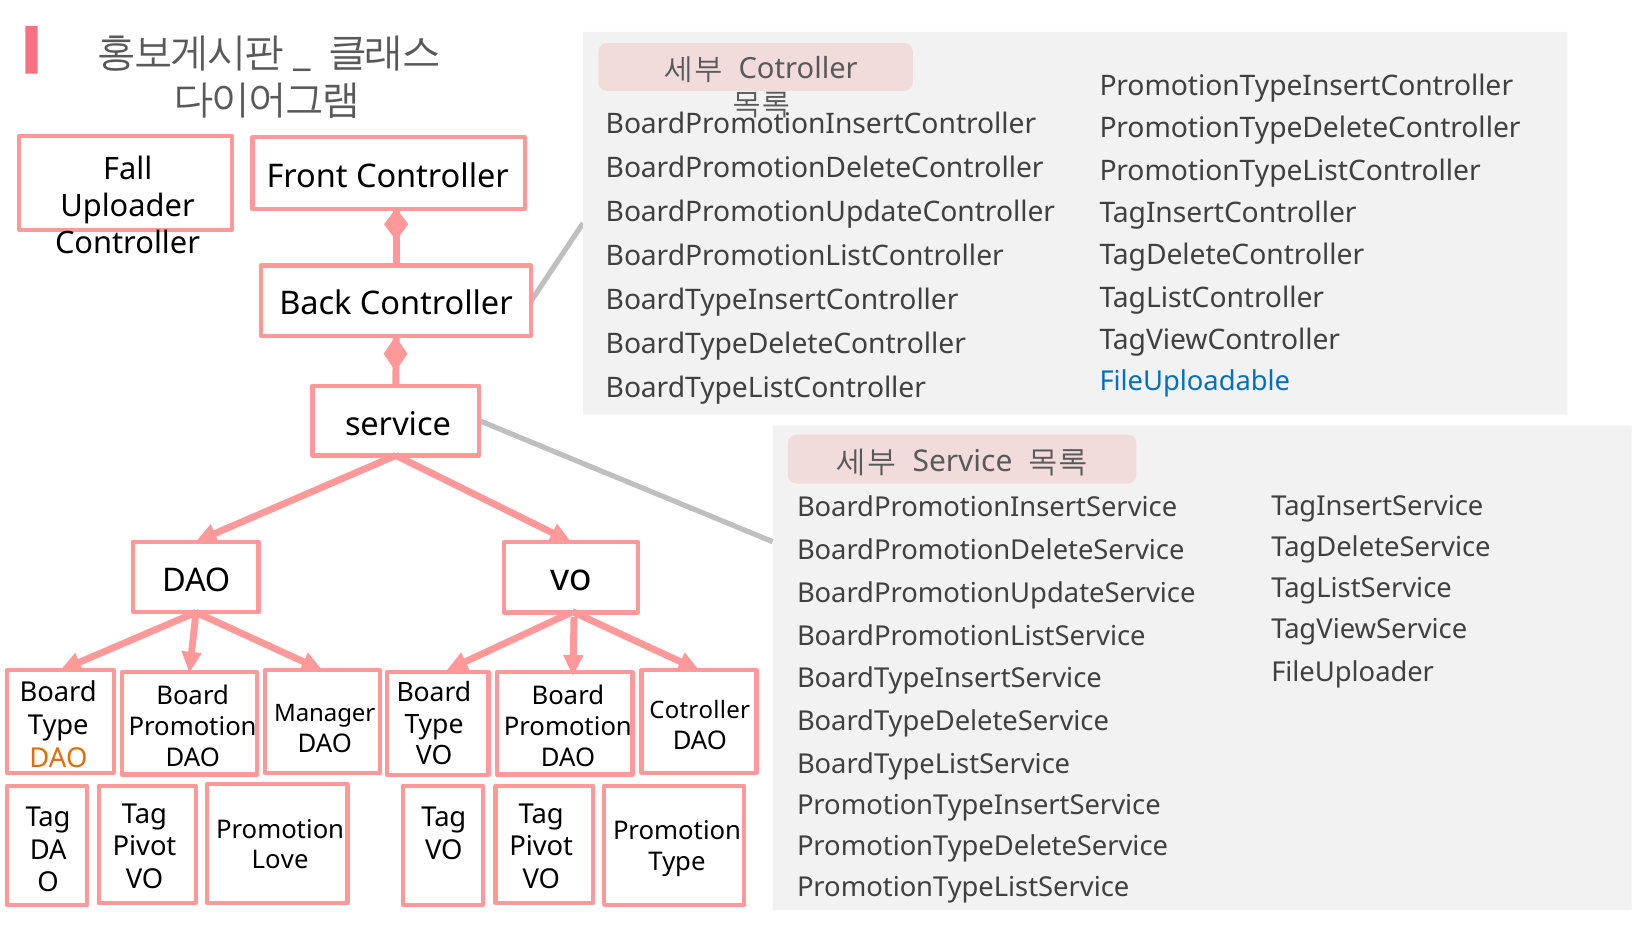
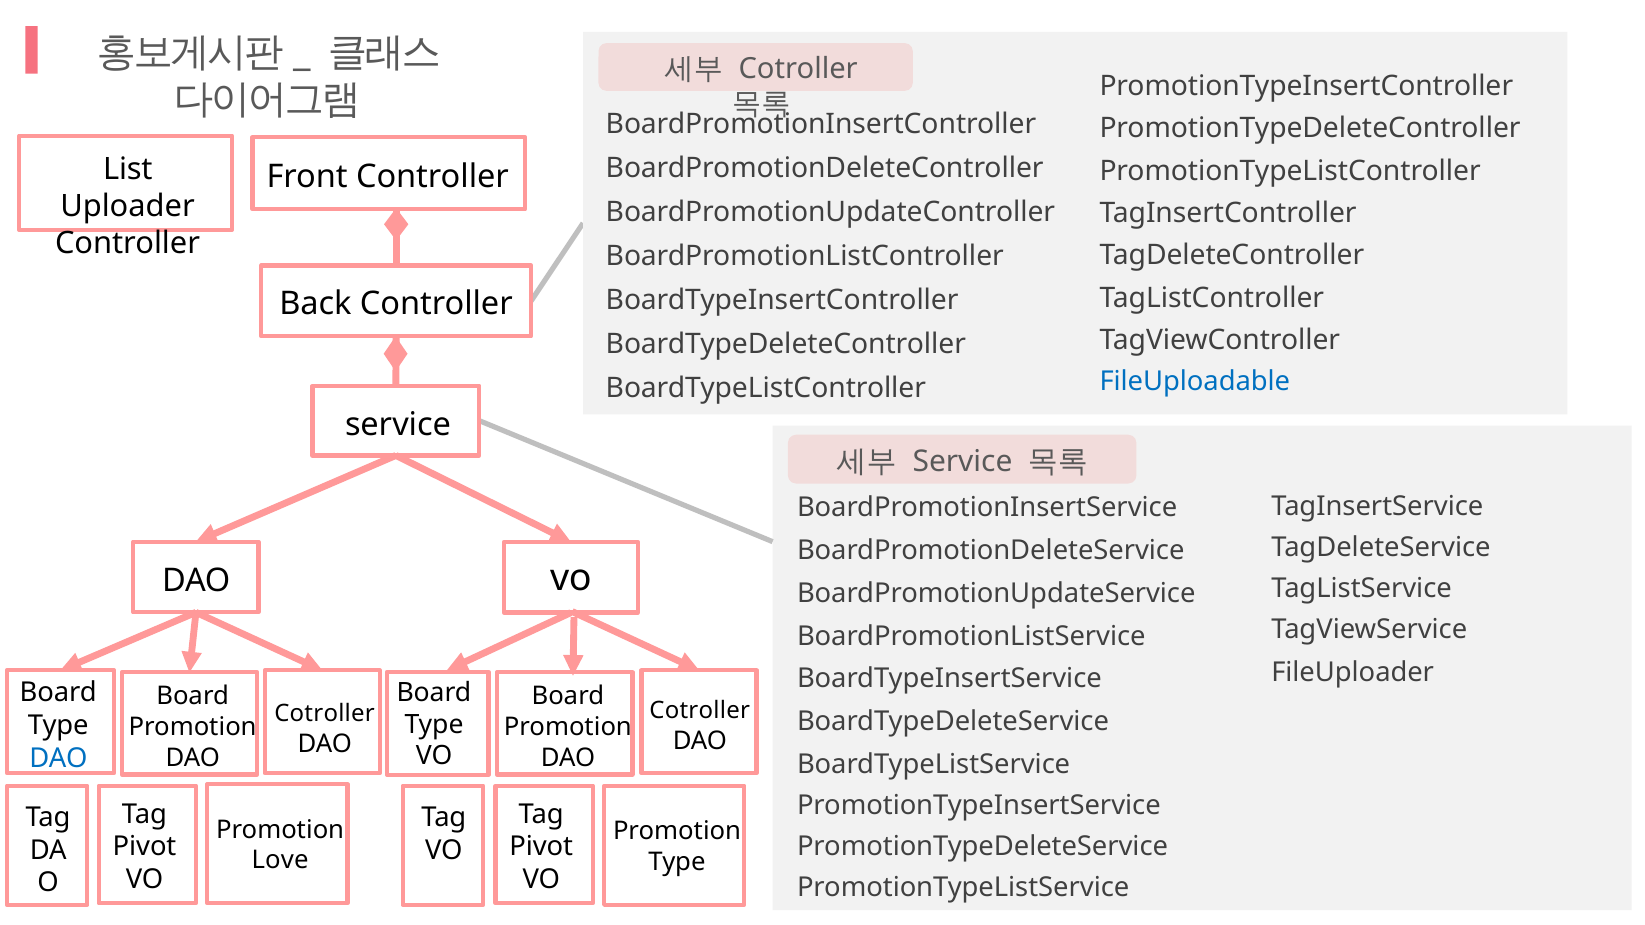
Fall: Fall -> List
Manager at (325, 714): Manager -> Cotroller
DAO at (58, 759) colour: orange -> blue
